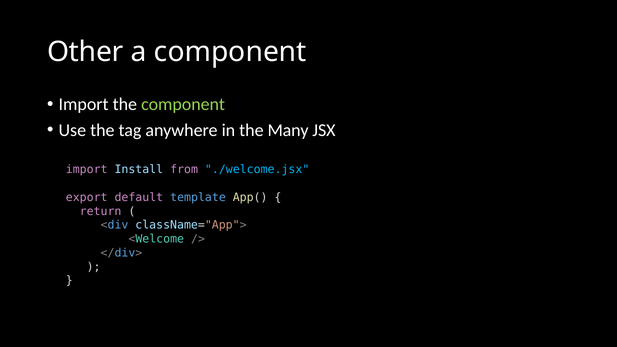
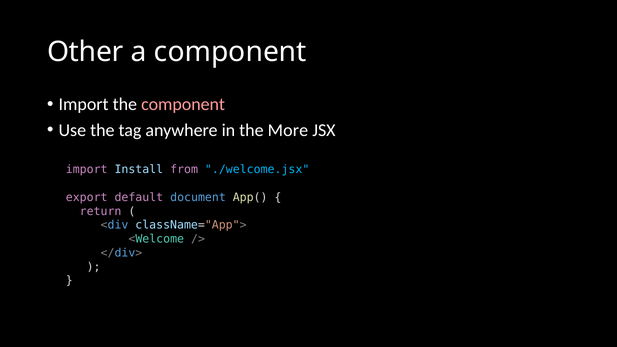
component at (183, 104) colour: light green -> pink
Many: Many -> More
template: template -> document
